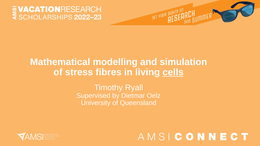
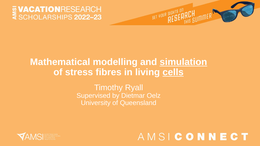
simulation underline: none -> present
